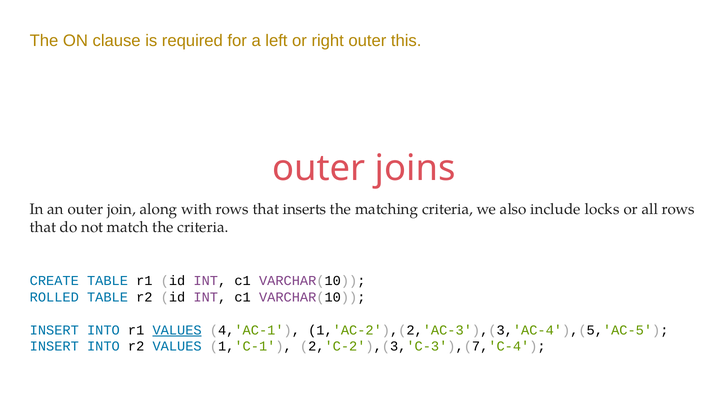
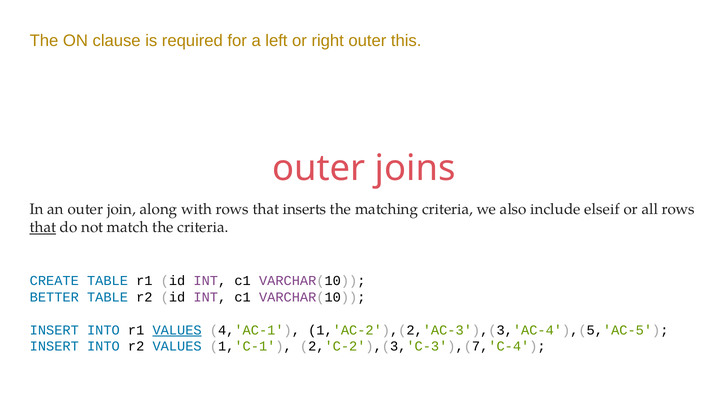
locks: locks -> elseif
that at (43, 227) underline: none -> present
ROLLED: ROLLED -> BETTER
